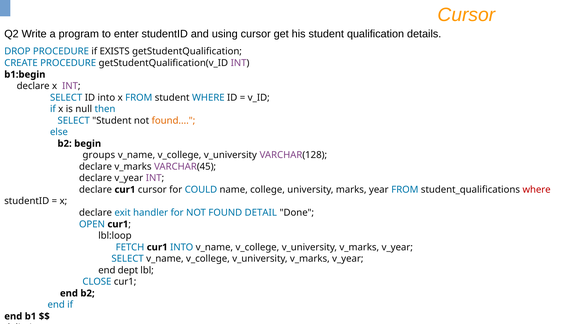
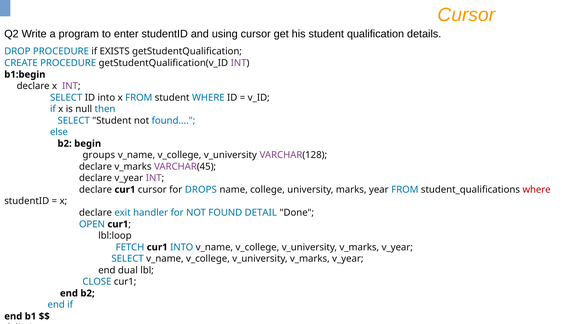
found at (173, 121) colour: orange -> blue
COULD: COULD -> DROPS
dept: dept -> dual
